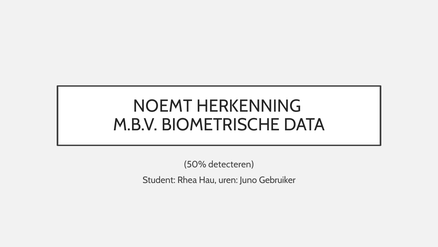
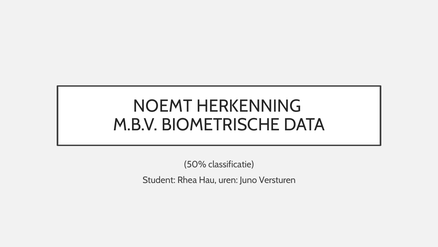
detecteren: detecteren -> classificatie
Gebruiker: Gebruiker -> Versturen
